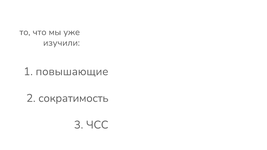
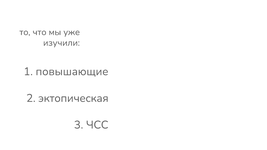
сократимость: сократимость -> эктопическая
